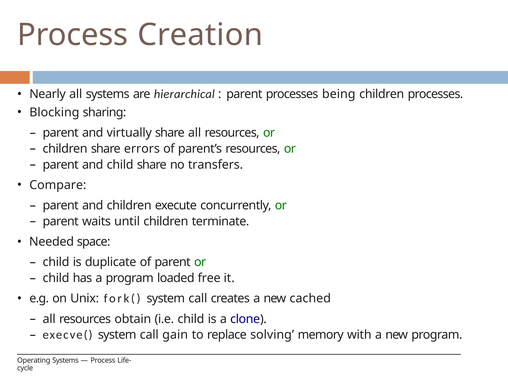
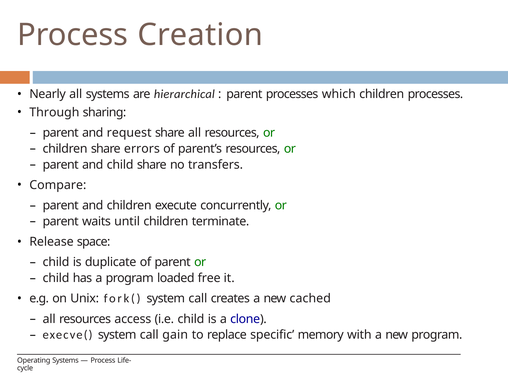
being: being -> which
Blocking: Blocking -> Through
virtually: virtually -> request
Needed: Needed -> Release
obtain: obtain -> access
solving: solving -> specific
